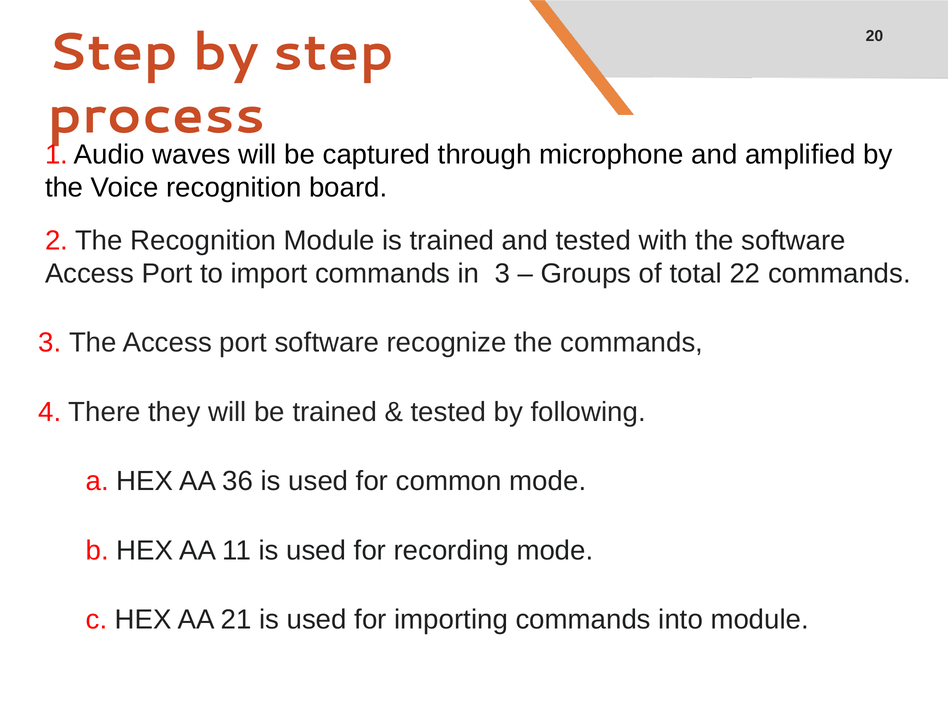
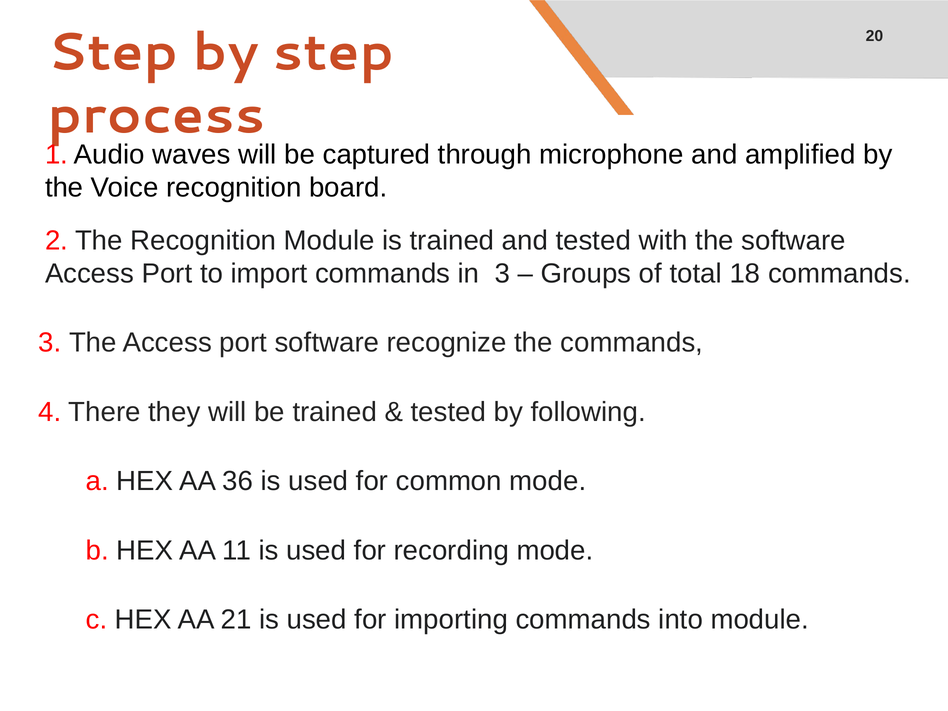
22: 22 -> 18
